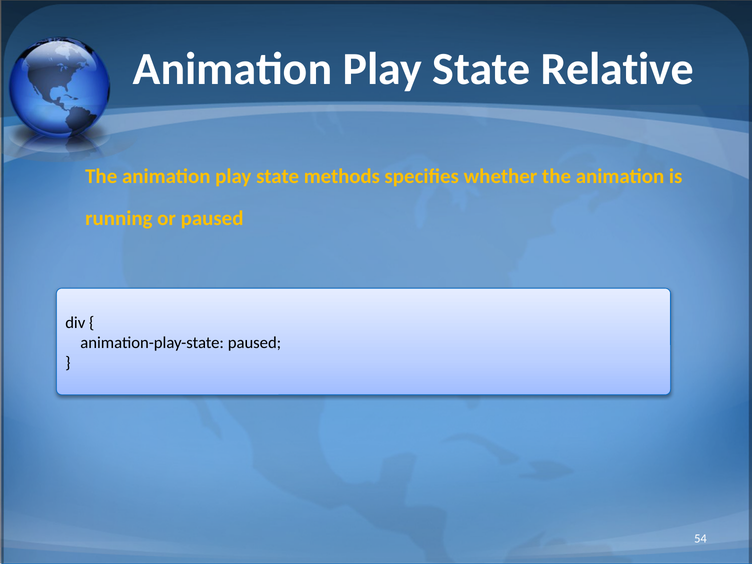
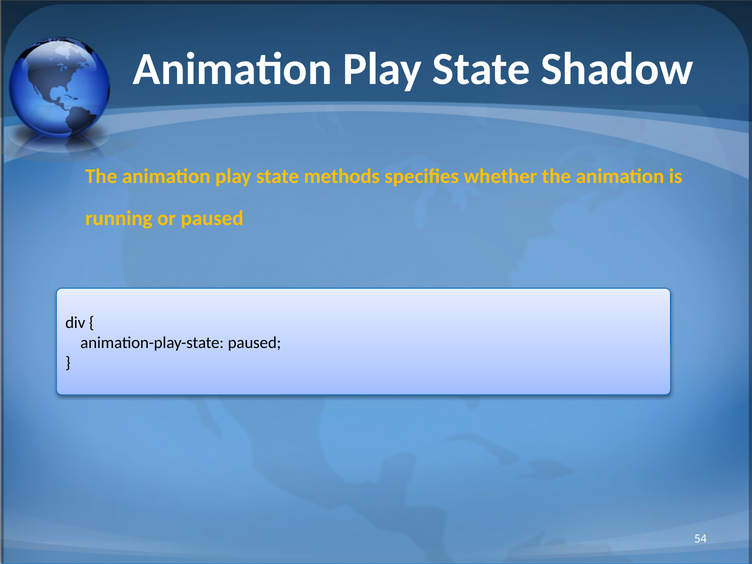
Relative: Relative -> Shadow
